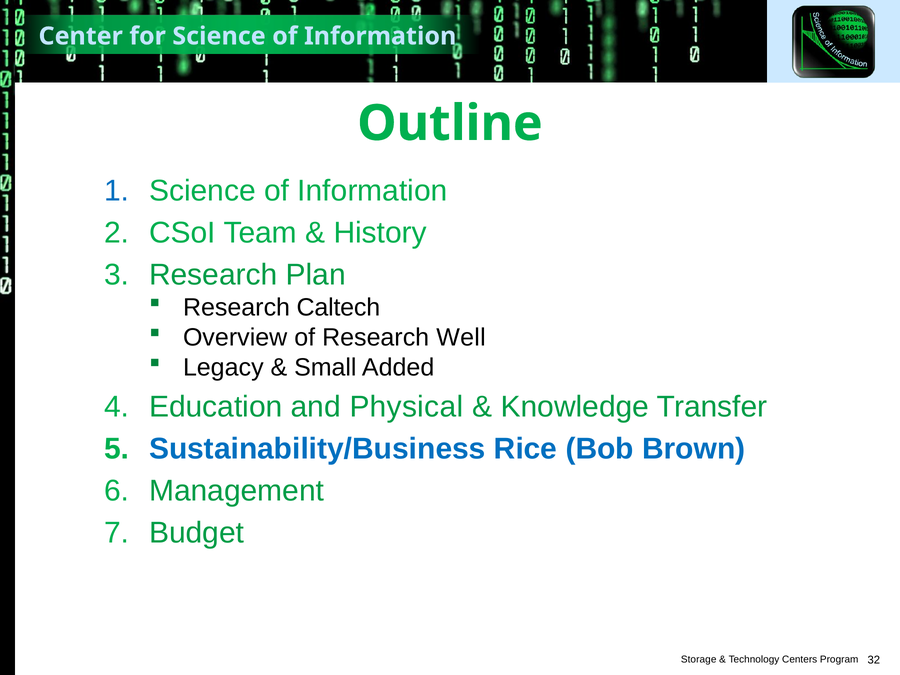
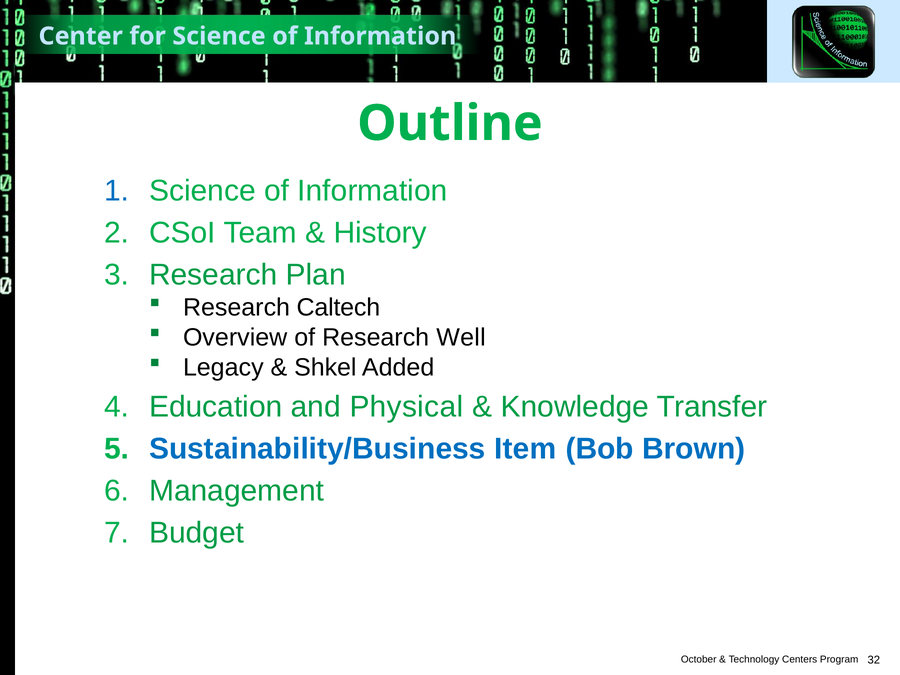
Small: Small -> Shkel
Rice: Rice -> Item
Storage: Storage -> October
